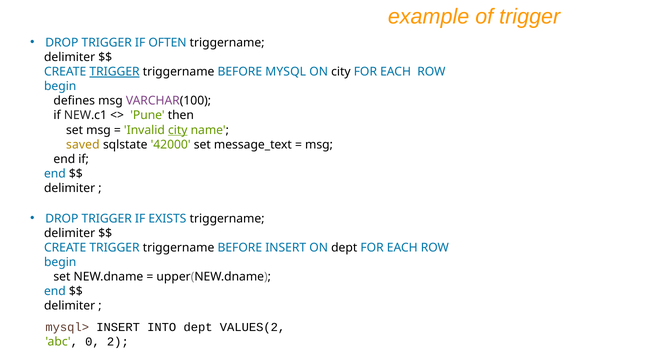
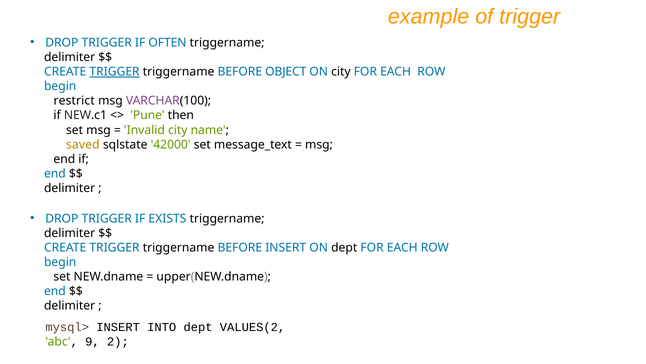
MYSQL: MYSQL -> OBJECT
defines: defines -> restrict
city at (178, 130) underline: present -> none
0: 0 -> 9
